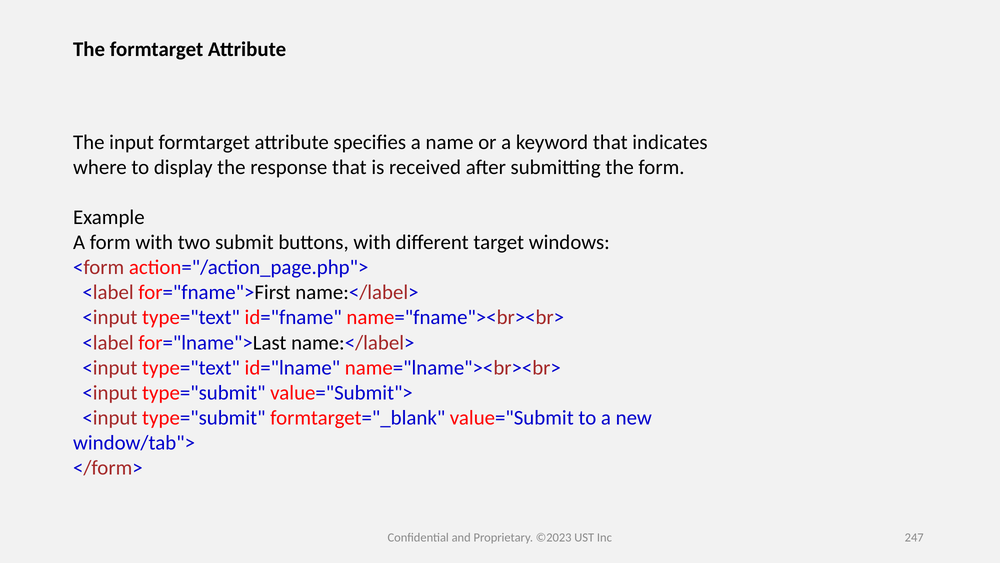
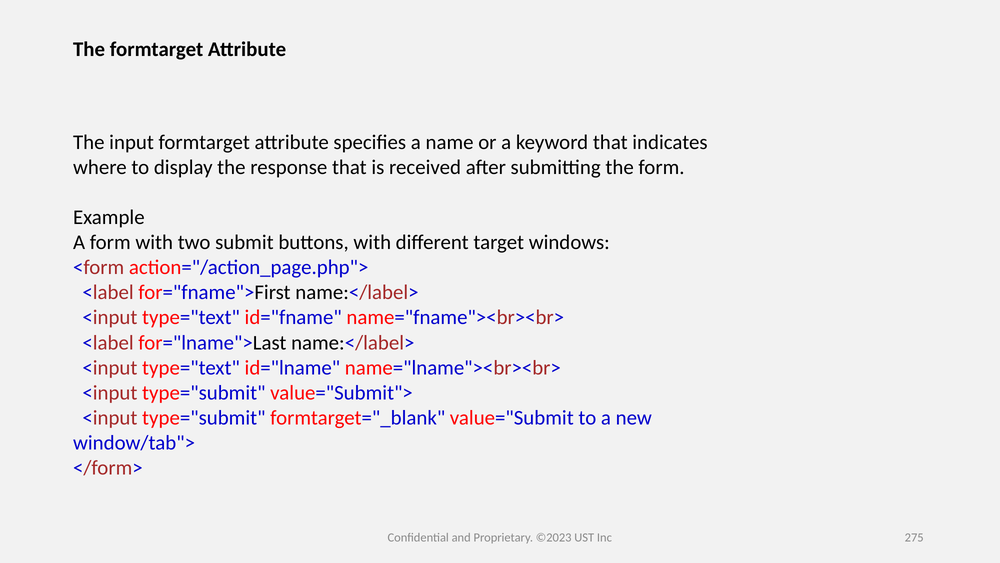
247: 247 -> 275
